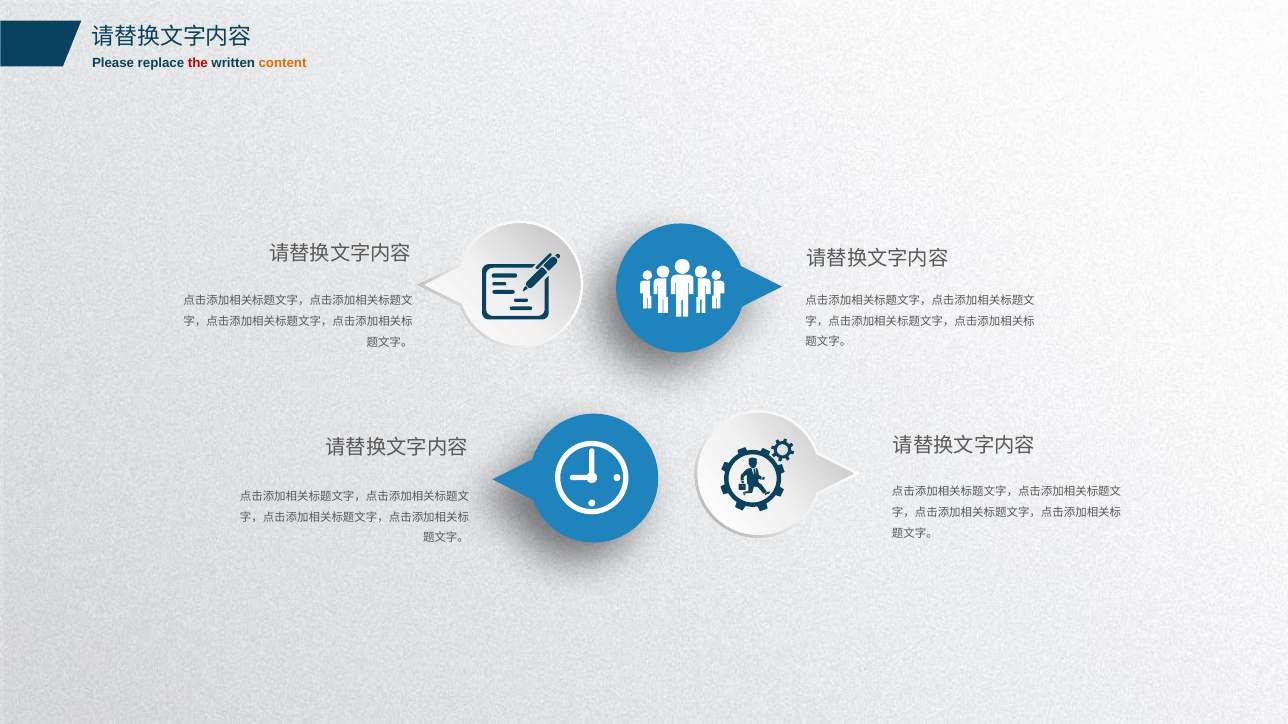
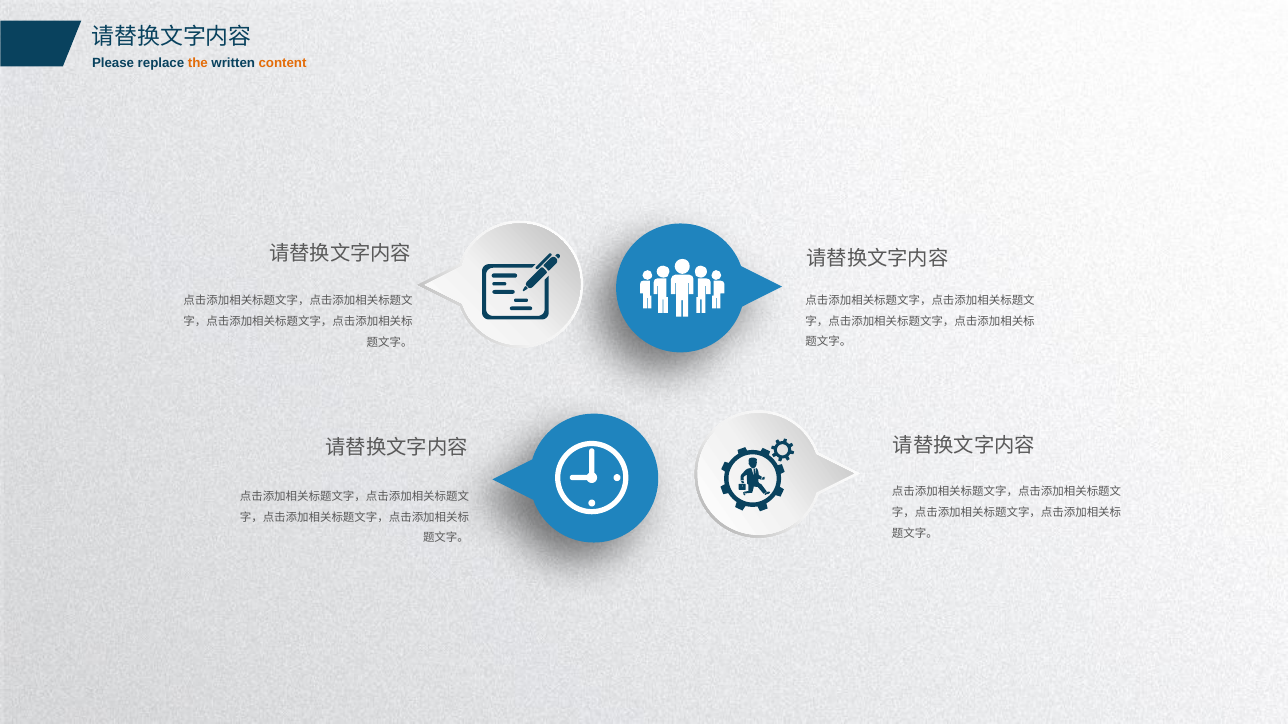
the colour: red -> orange
